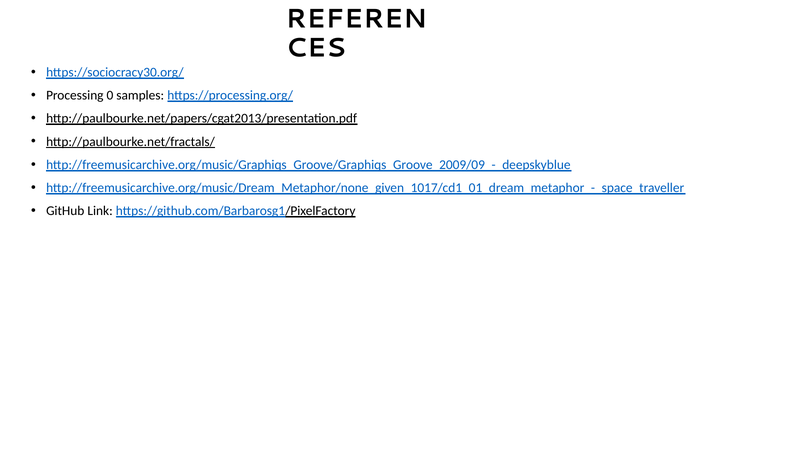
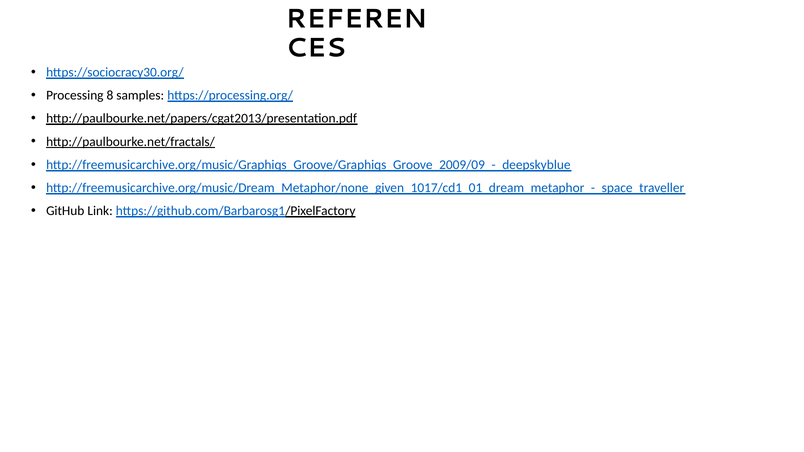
0: 0 -> 8
